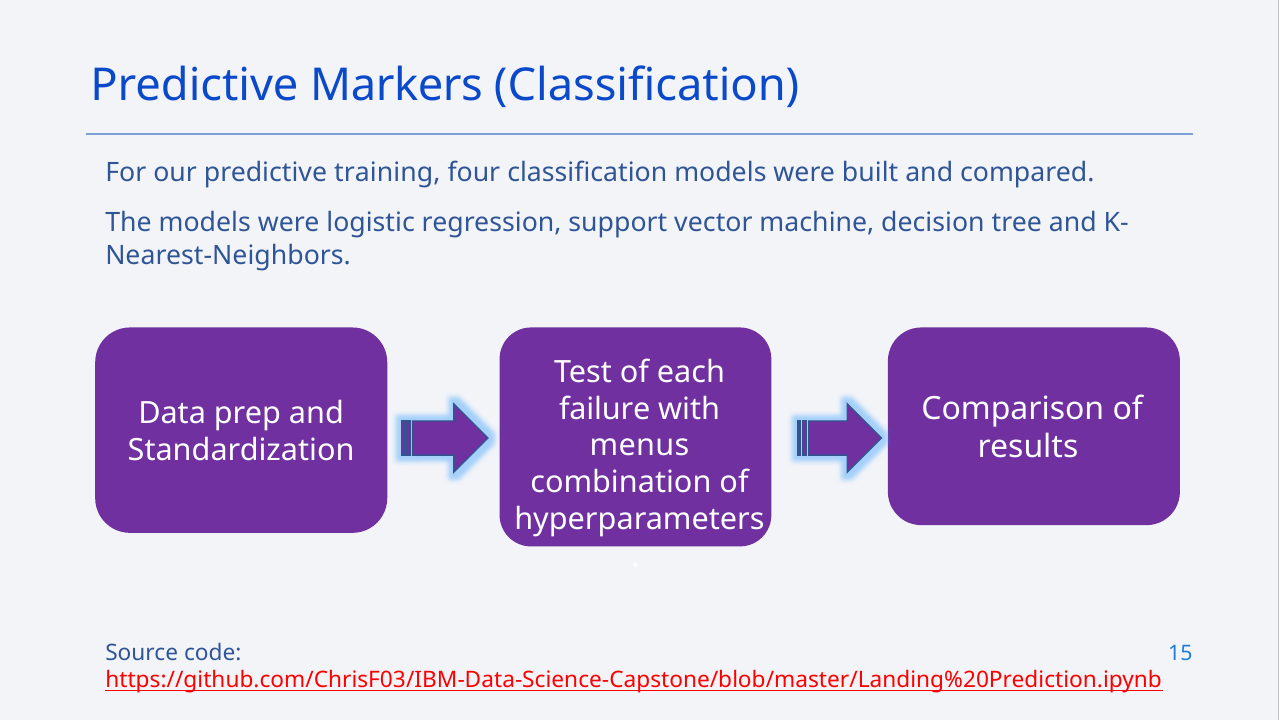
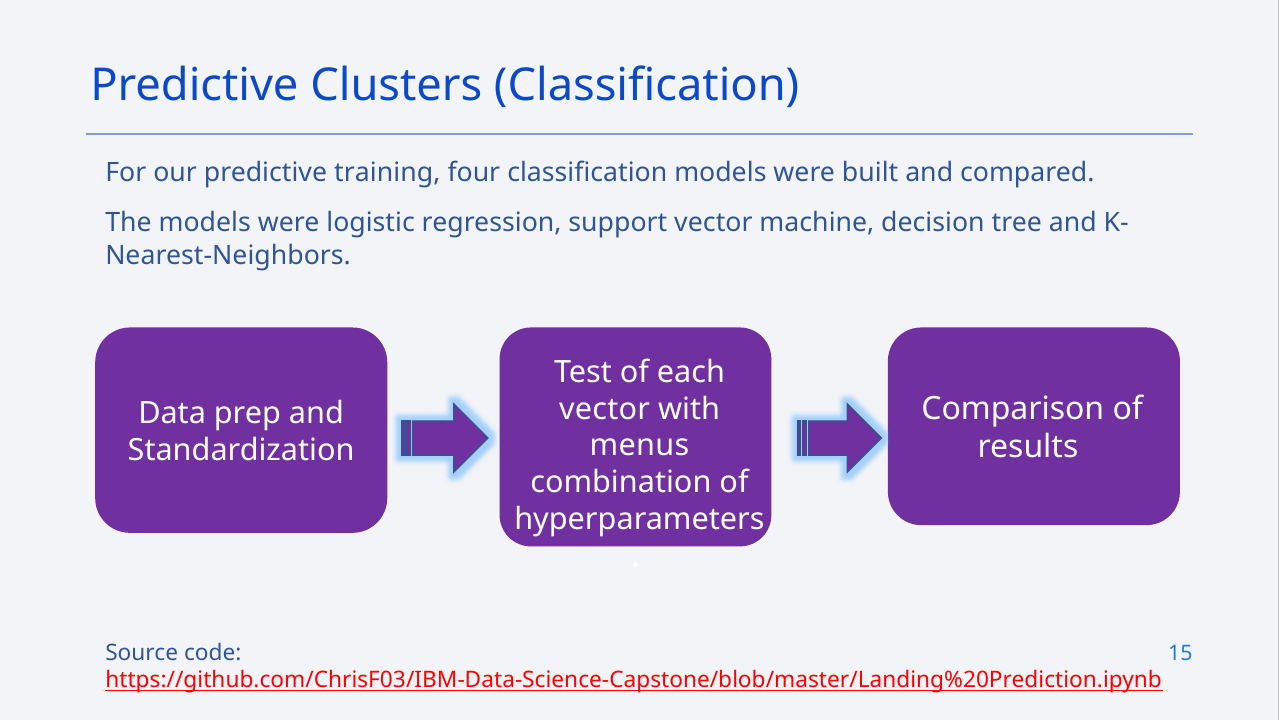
Markers: Markers -> Clusters
failure at (605, 409): failure -> vector
